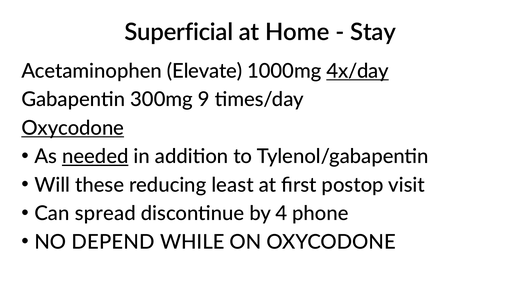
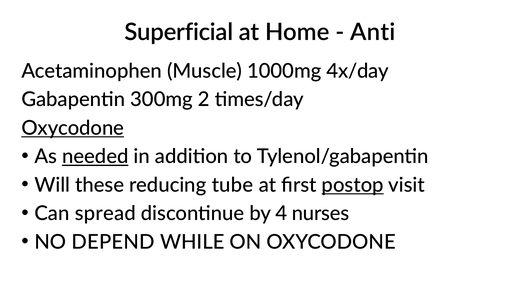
Stay: Stay -> Anti
Elevate: Elevate -> Muscle
4x/day underline: present -> none
9: 9 -> 2
least: least -> tube
postop underline: none -> present
phone: phone -> nurses
